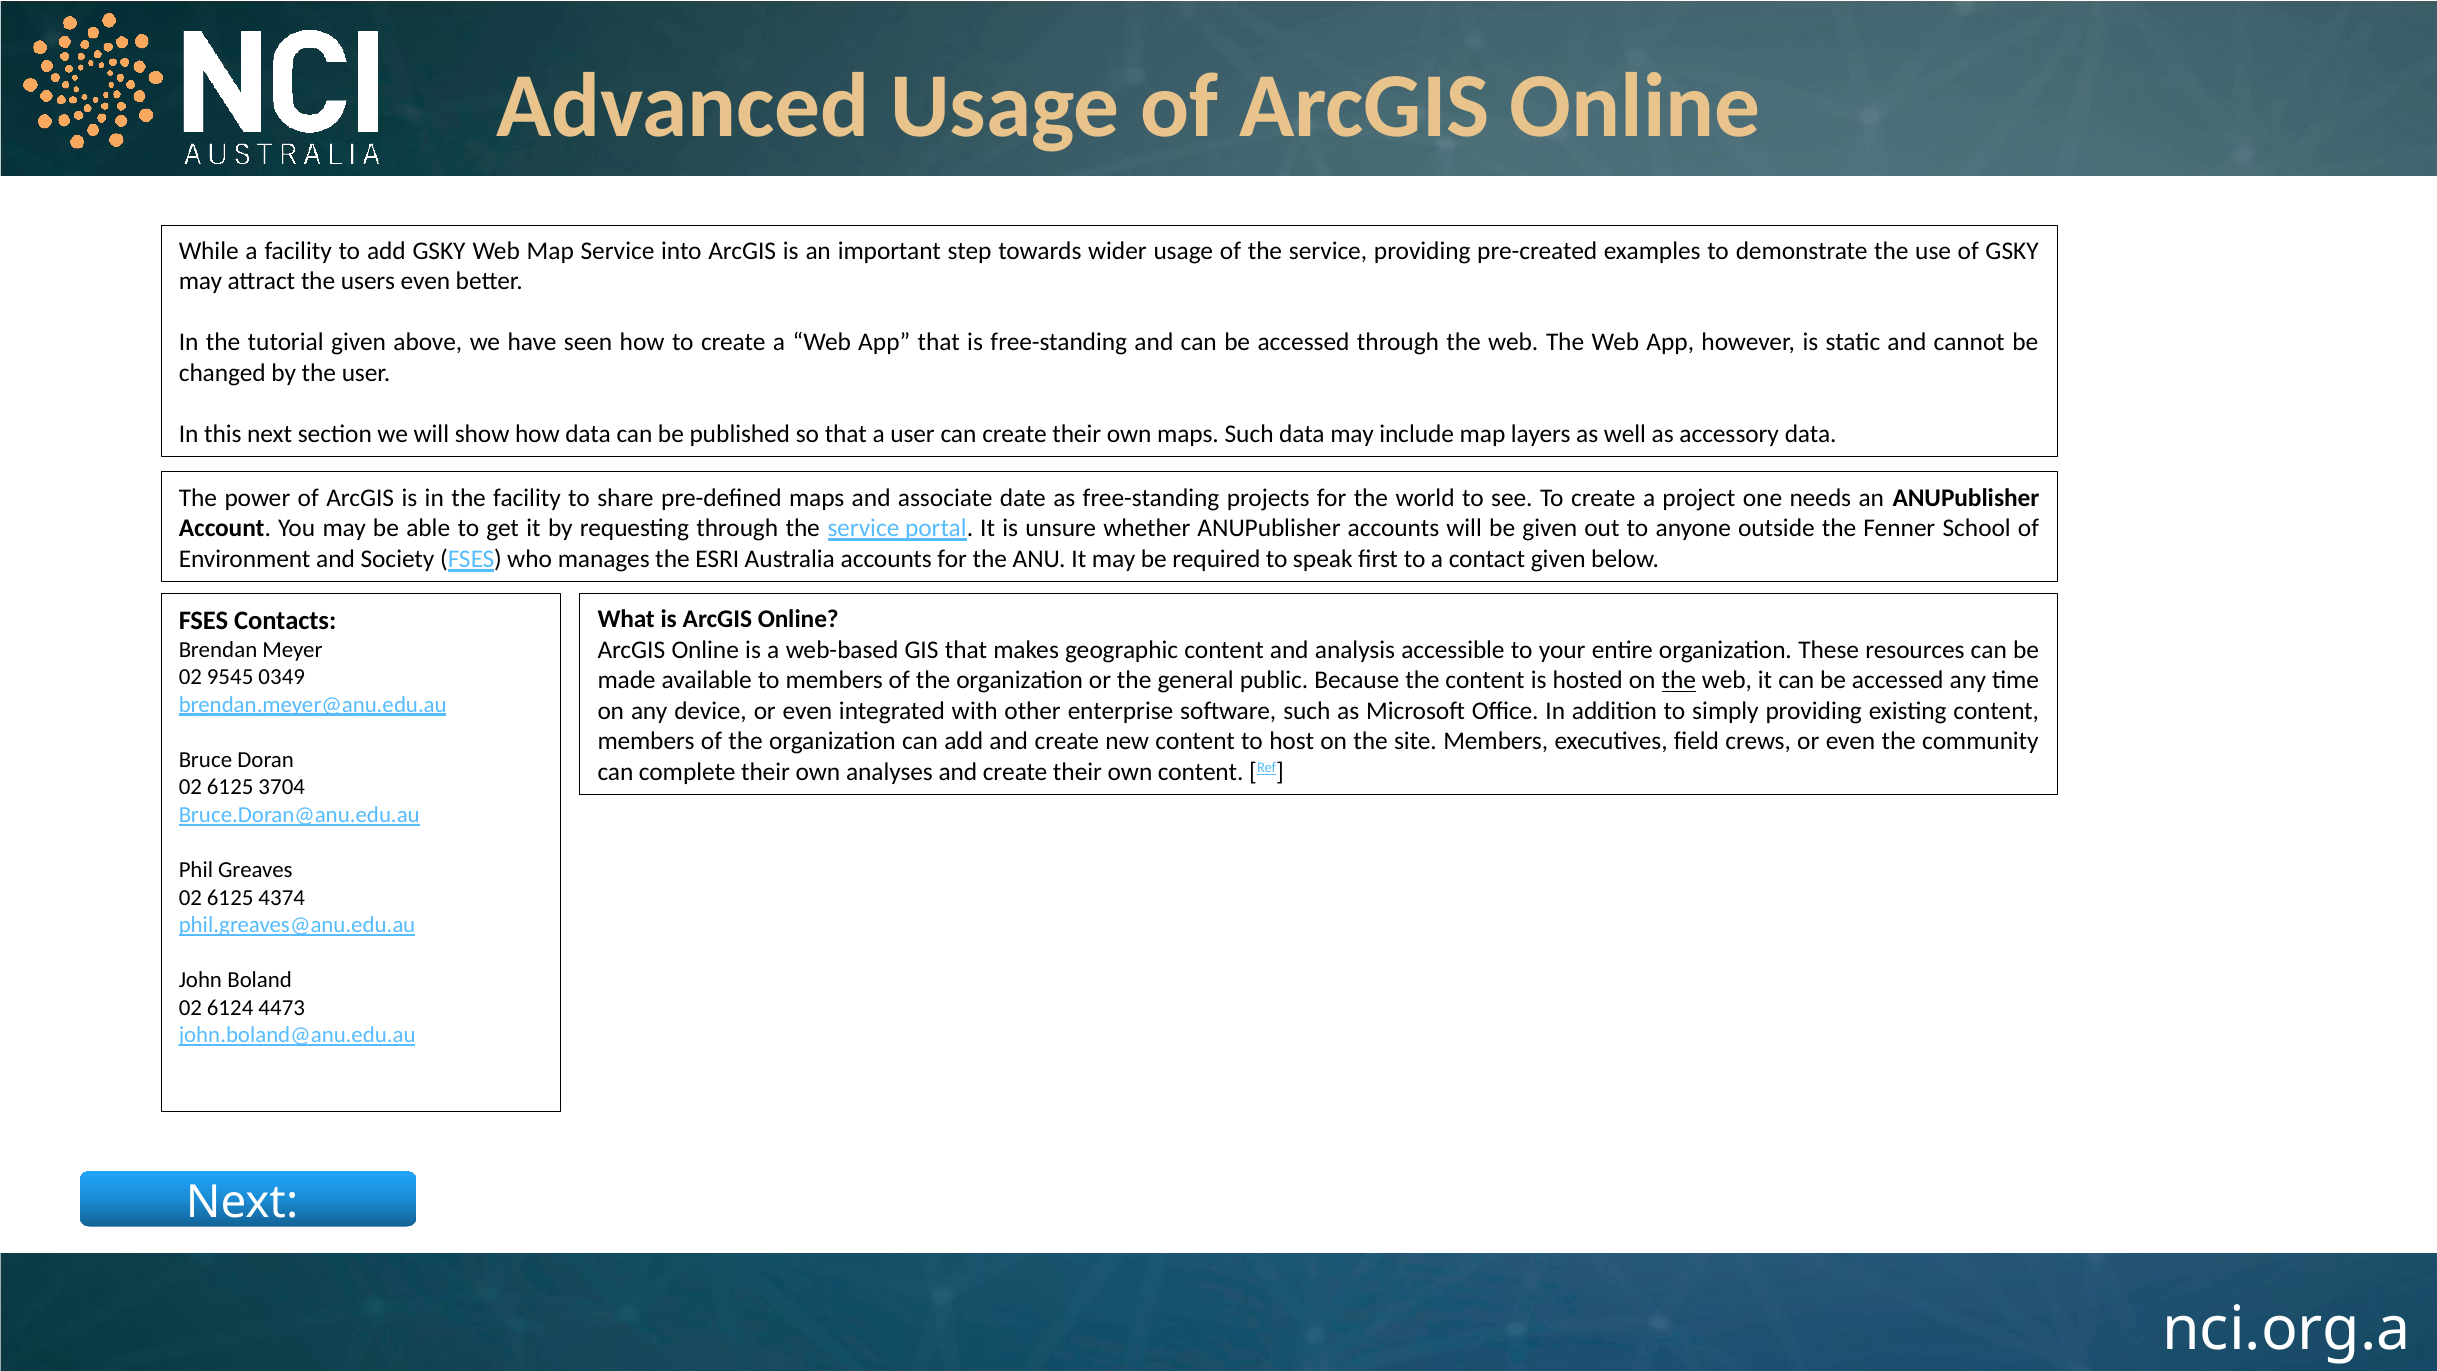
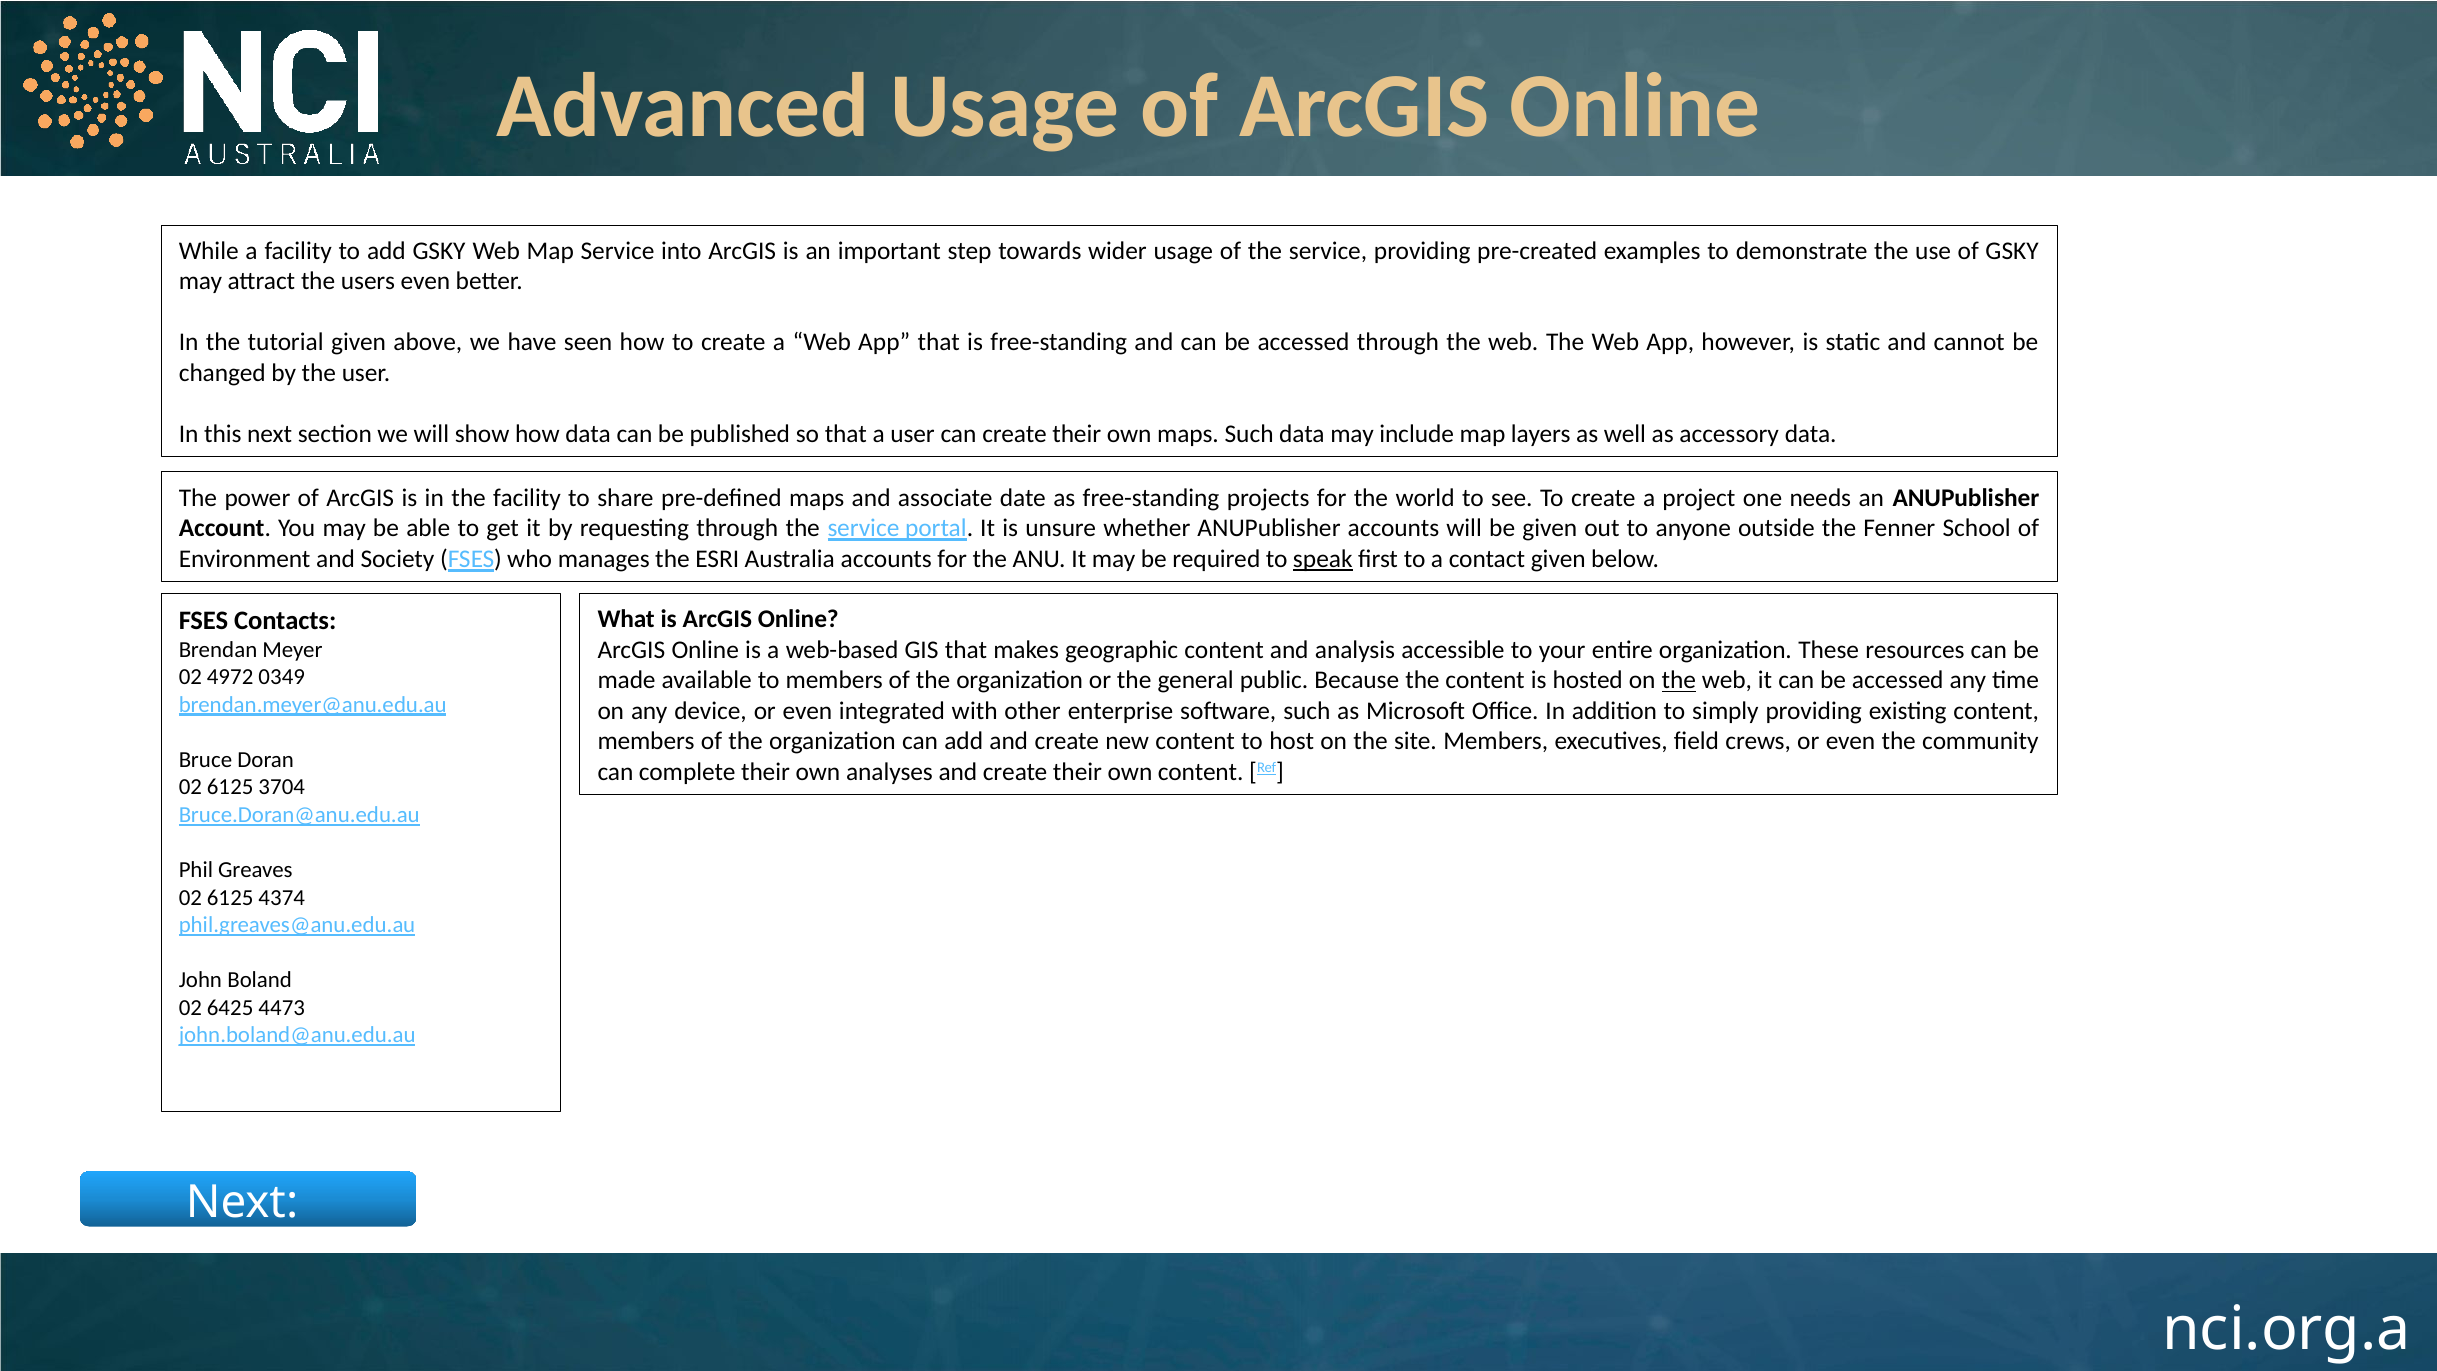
speak underline: none -> present
9545: 9545 -> 4972
6124: 6124 -> 6425
